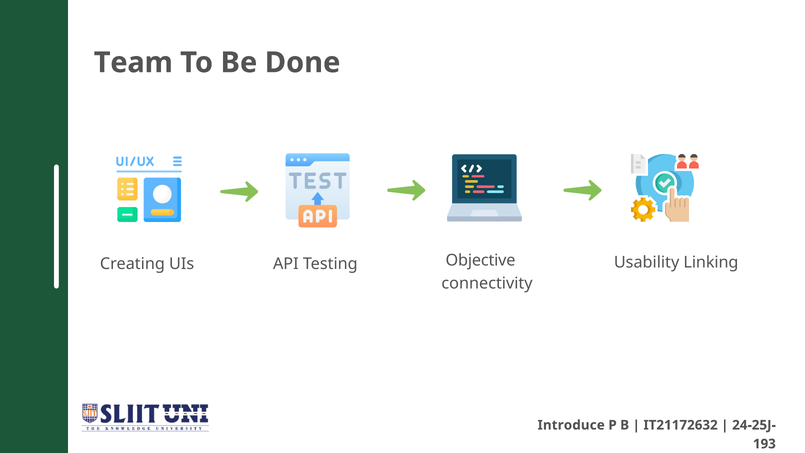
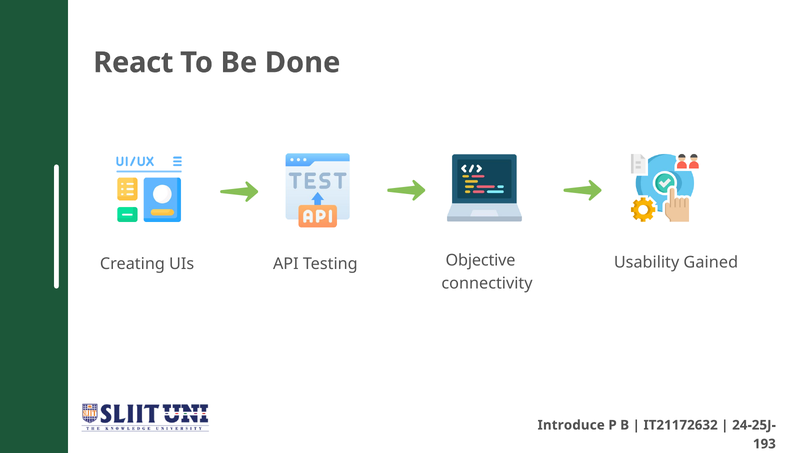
Team: Team -> React
Linking: Linking -> Gained
